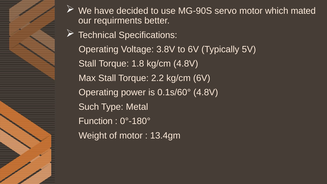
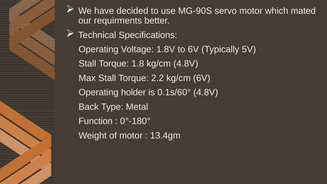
3.8V: 3.8V -> 1.8V
power: power -> holder
Such: Such -> Back
